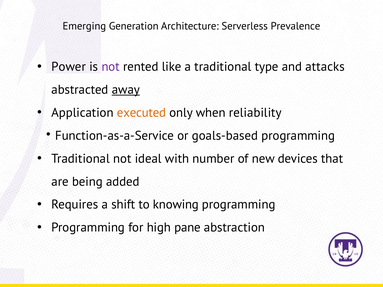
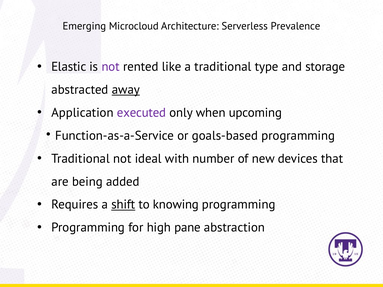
Generation: Generation -> Microcloud
Power: Power -> Elastic
attacks: attacks -> storage
executed colour: orange -> purple
reliability: reliability -> upcoming
shift underline: none -> present
